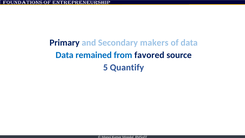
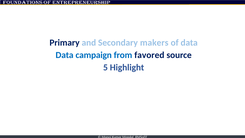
remained: remained -> campaign
Quantify: Quantify -> Highlight
